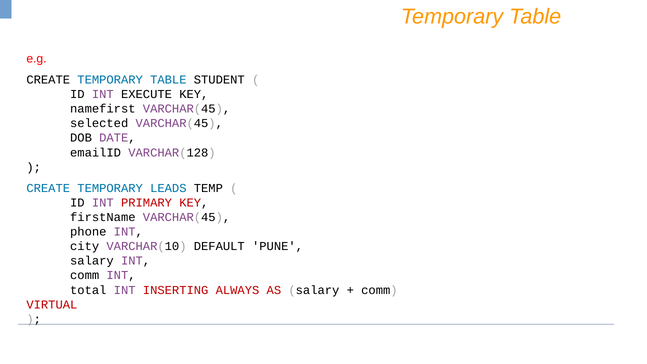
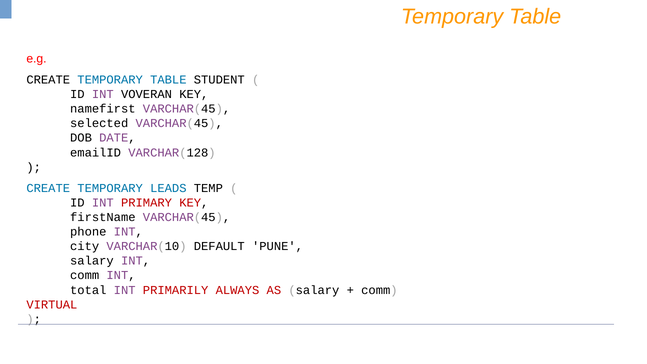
EXECUTE: EXECUTE -> VOVERAN
INSERTING: INSERTING -> PRIMARILY
